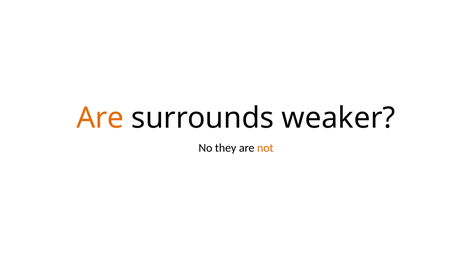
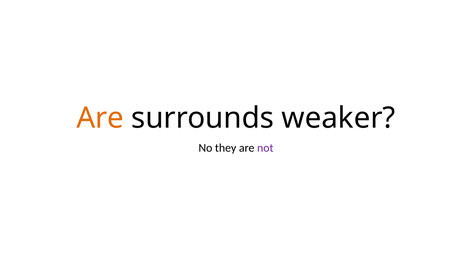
not colour: orange -> purple
